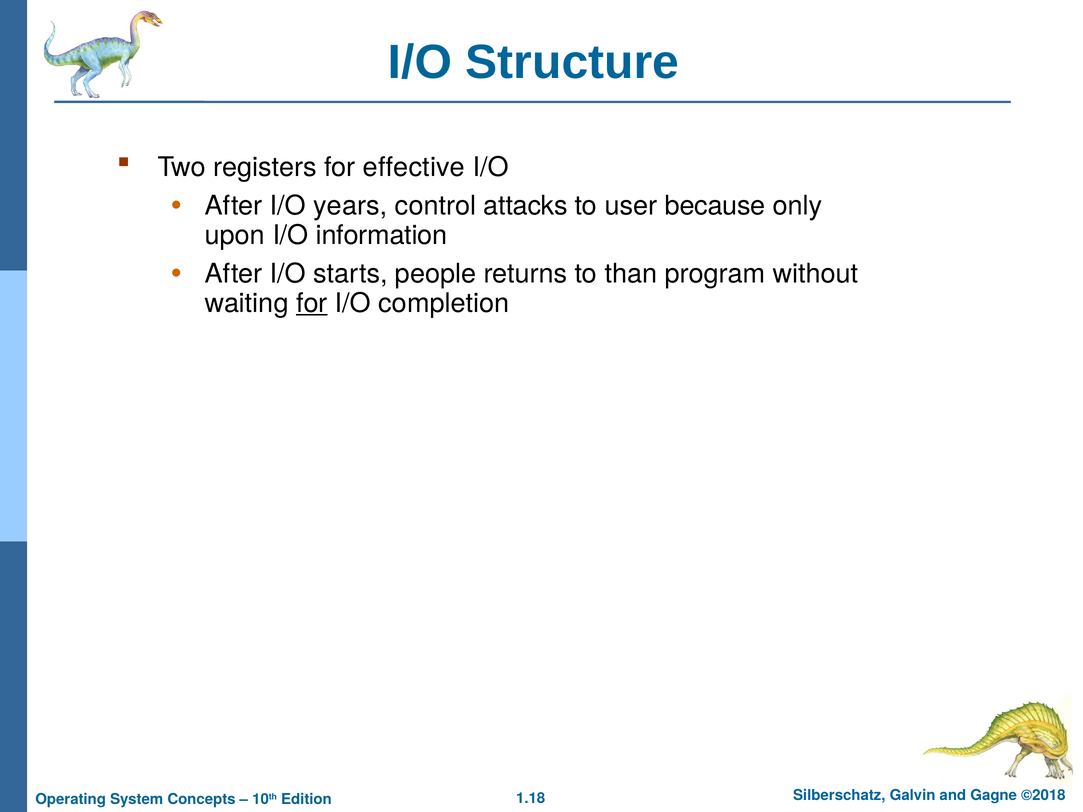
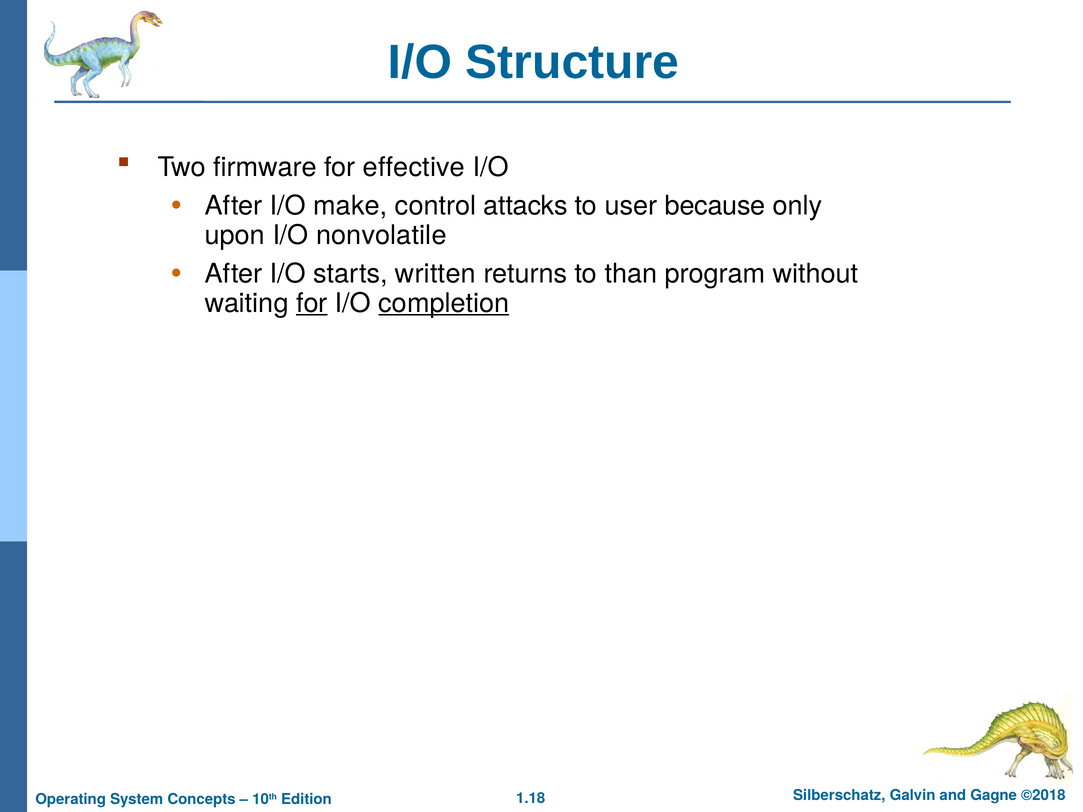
registers: registers -> firmware
years: years -> make
information: information -> nonvolatile
people: people -> written
completion underline: none -> present
